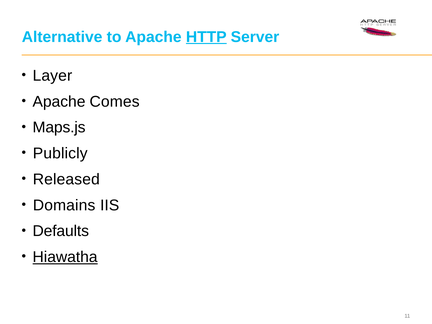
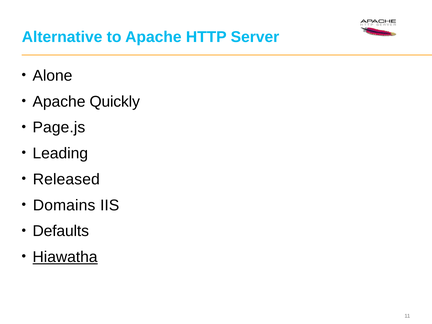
HTTP underline: present -> none
Layer: Layer -> Alone
Comes: Comes -> Quickly
Maps.js: Maps.js -> Page.js
Publicly: Publicly -> Leading
